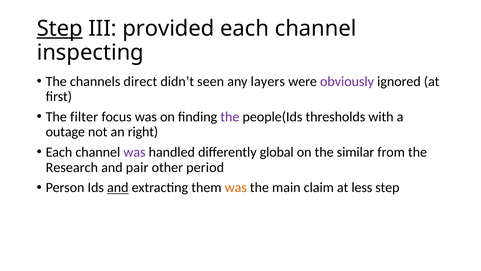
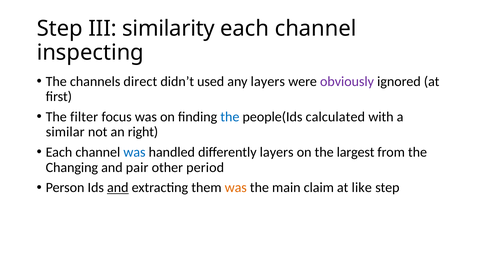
Step at (60, 29) underline: present -> none
provided: provided -> similarity
seen: seen -> used
the at (230, 117) colour: purple -> blue
thresholds: thresholds -> calculated
outage: outage -> similar
was at (134, 152) colour: purple -> blue
differently global: global -> layers
similar: similar -> largest
Research: Research -> Changing
less: less -> like
